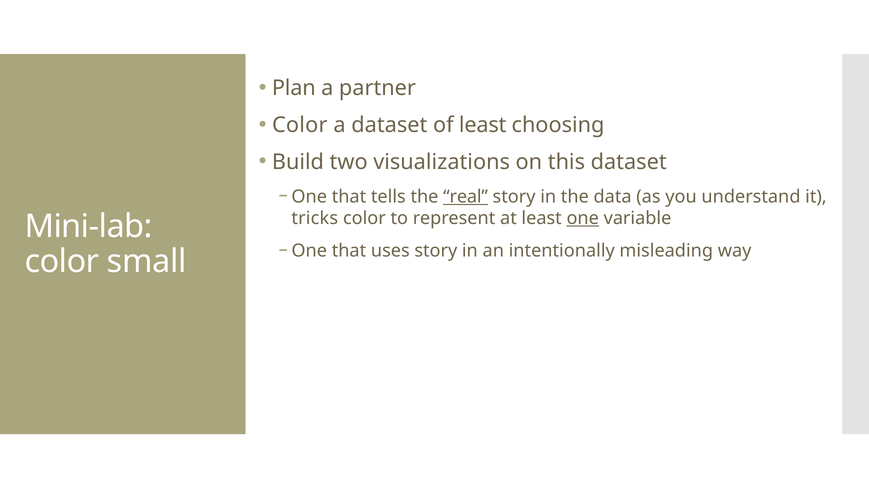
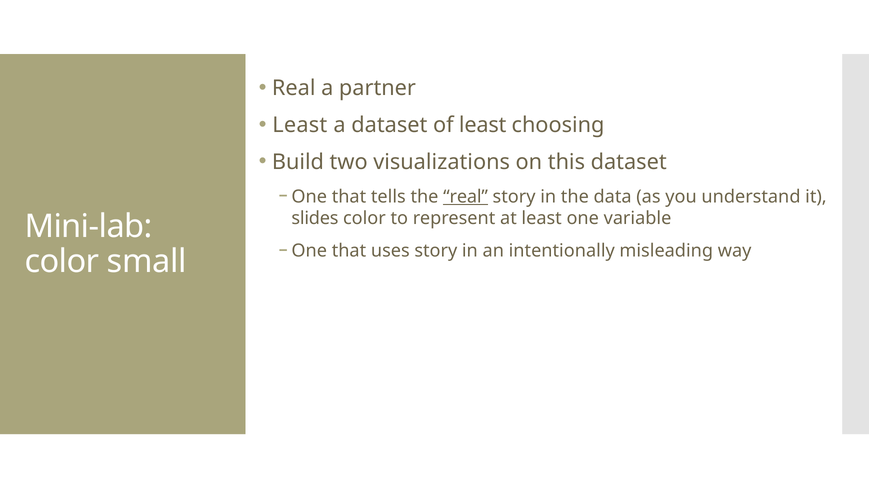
Plan at (294, 88): Plan -> Real
Color at (300, 125): Color -> Least
tricks: tricks -> slides
one at (583, 218) underline: present -> none
